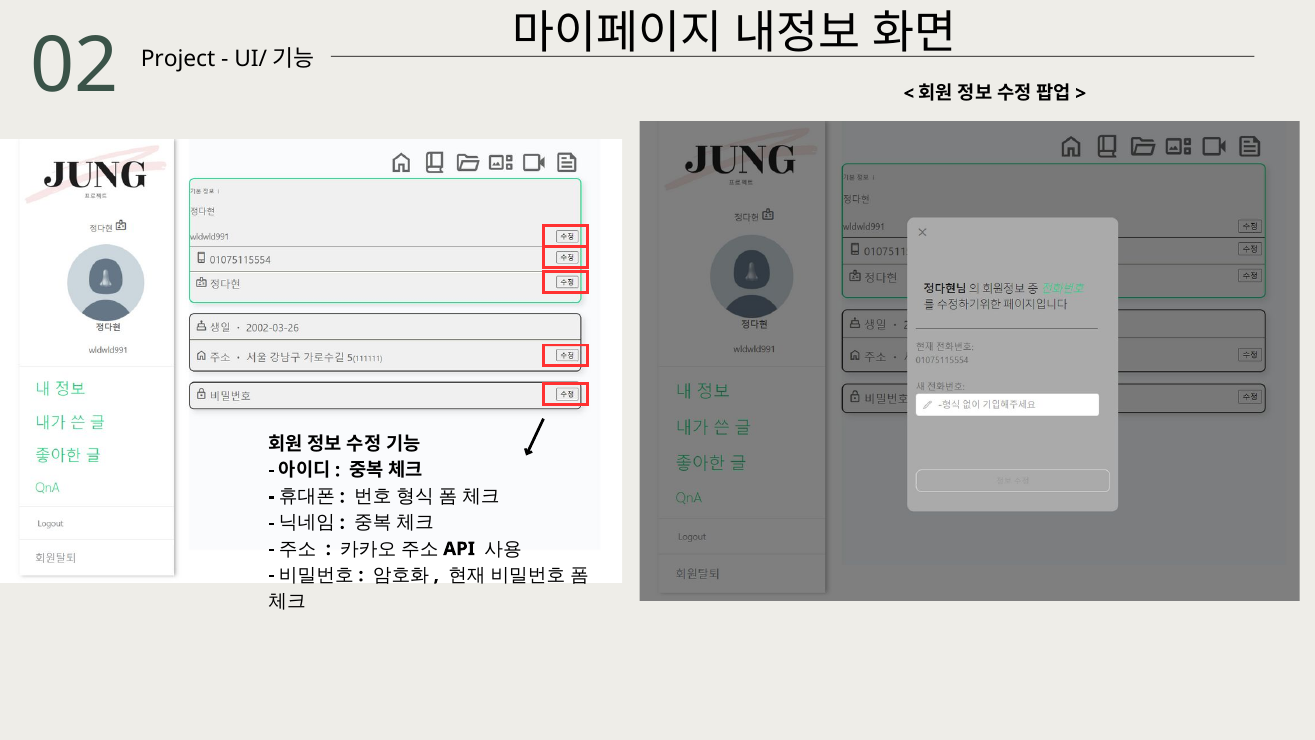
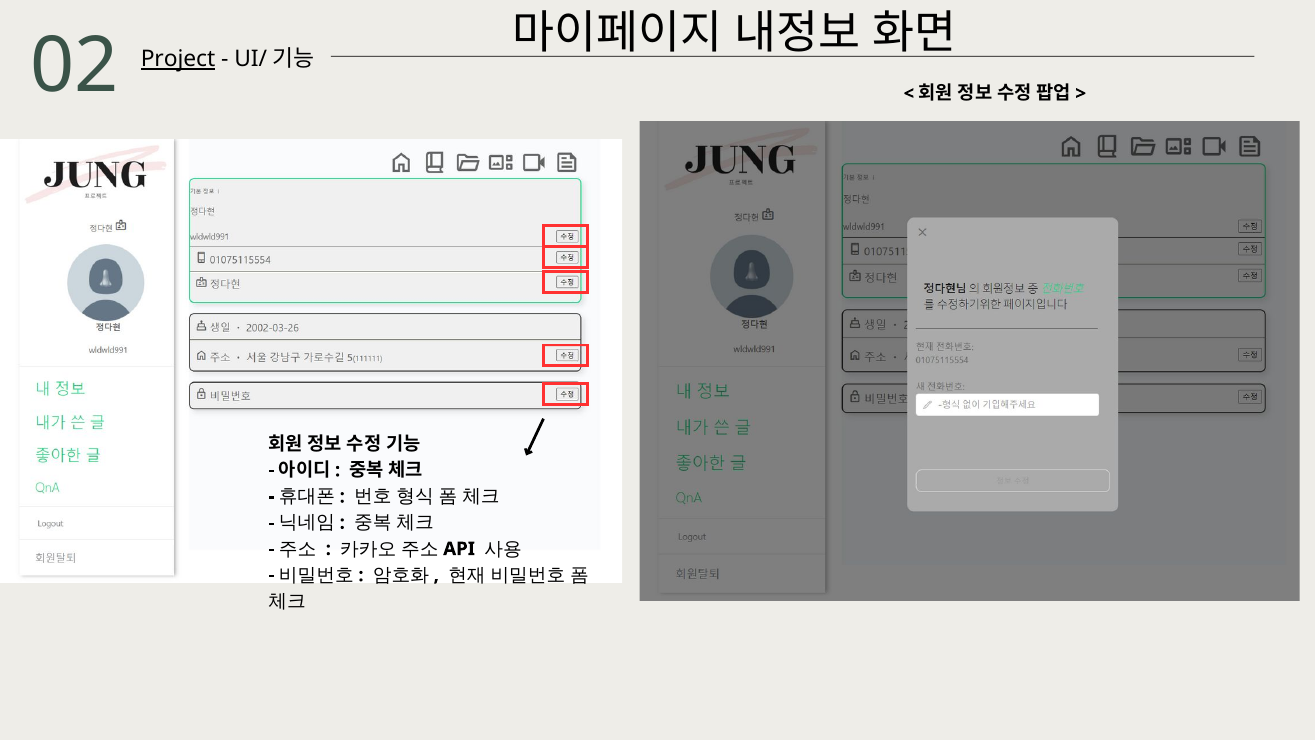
Project underline: none -> present
